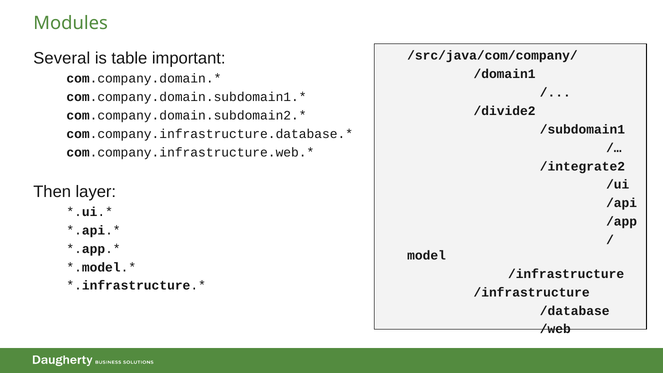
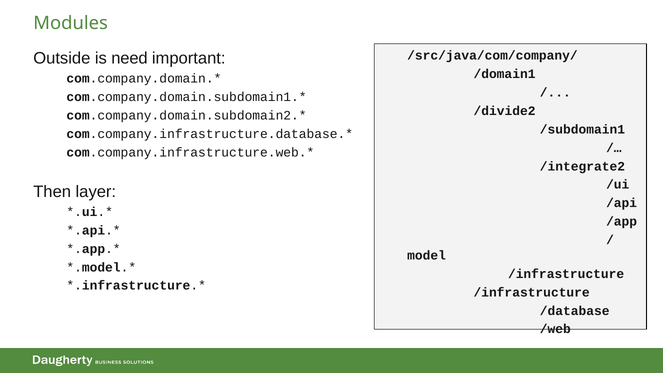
Several: Several -> Outside
table: table -> need
